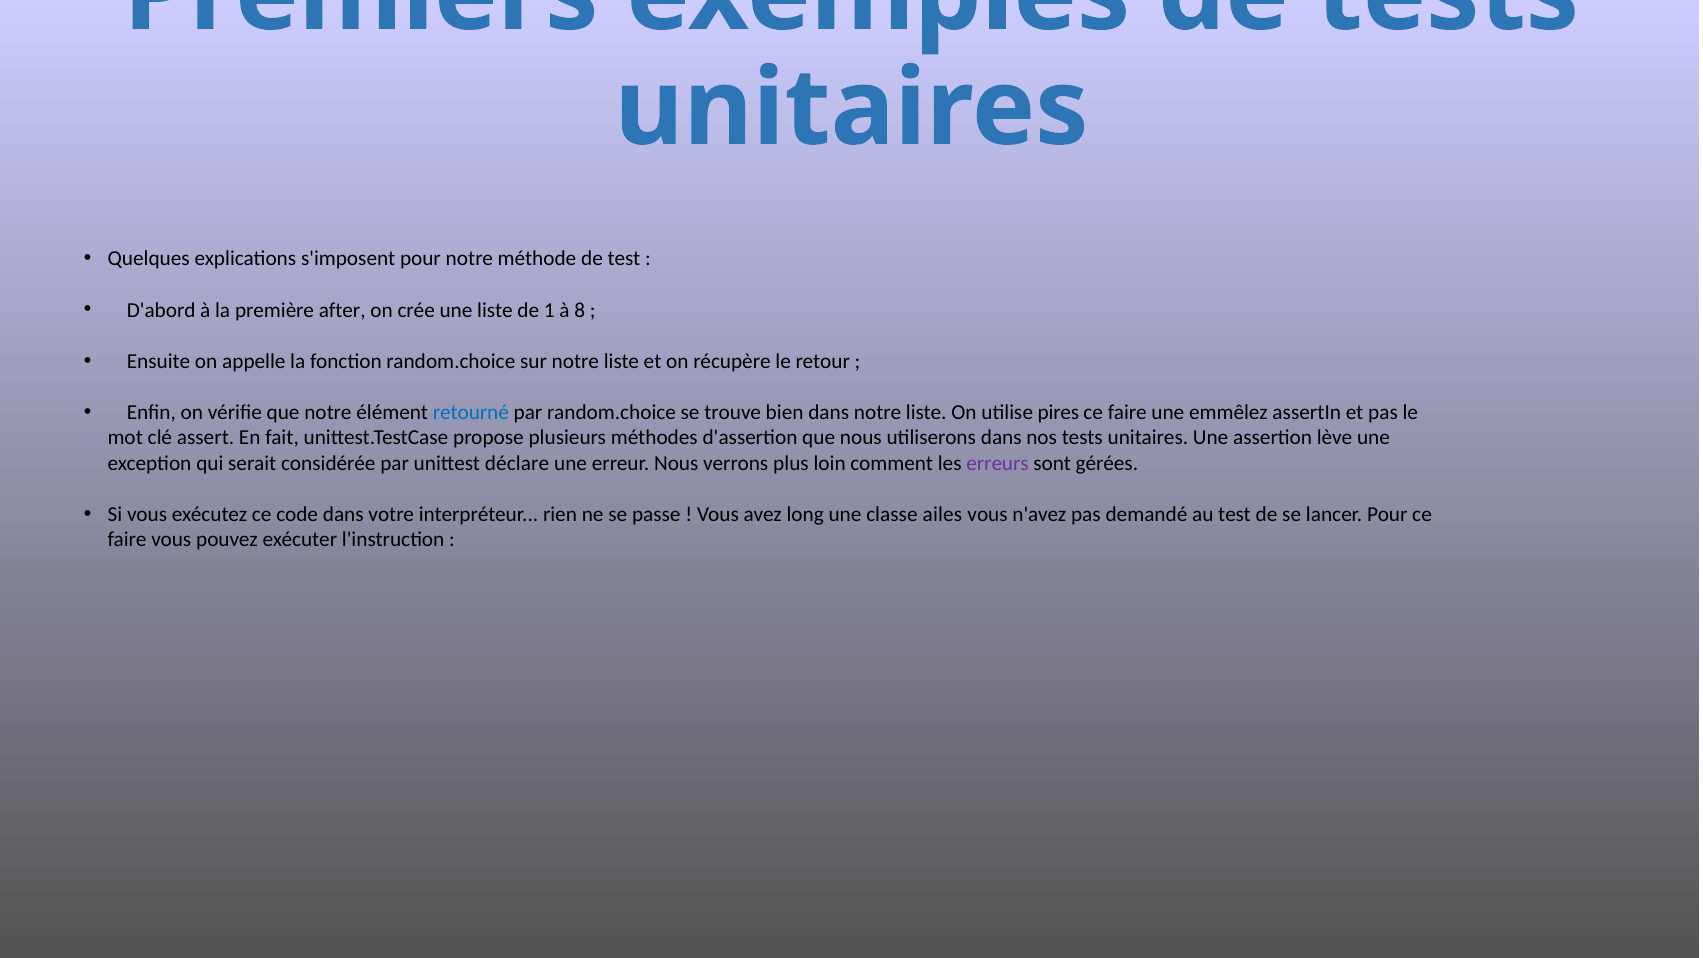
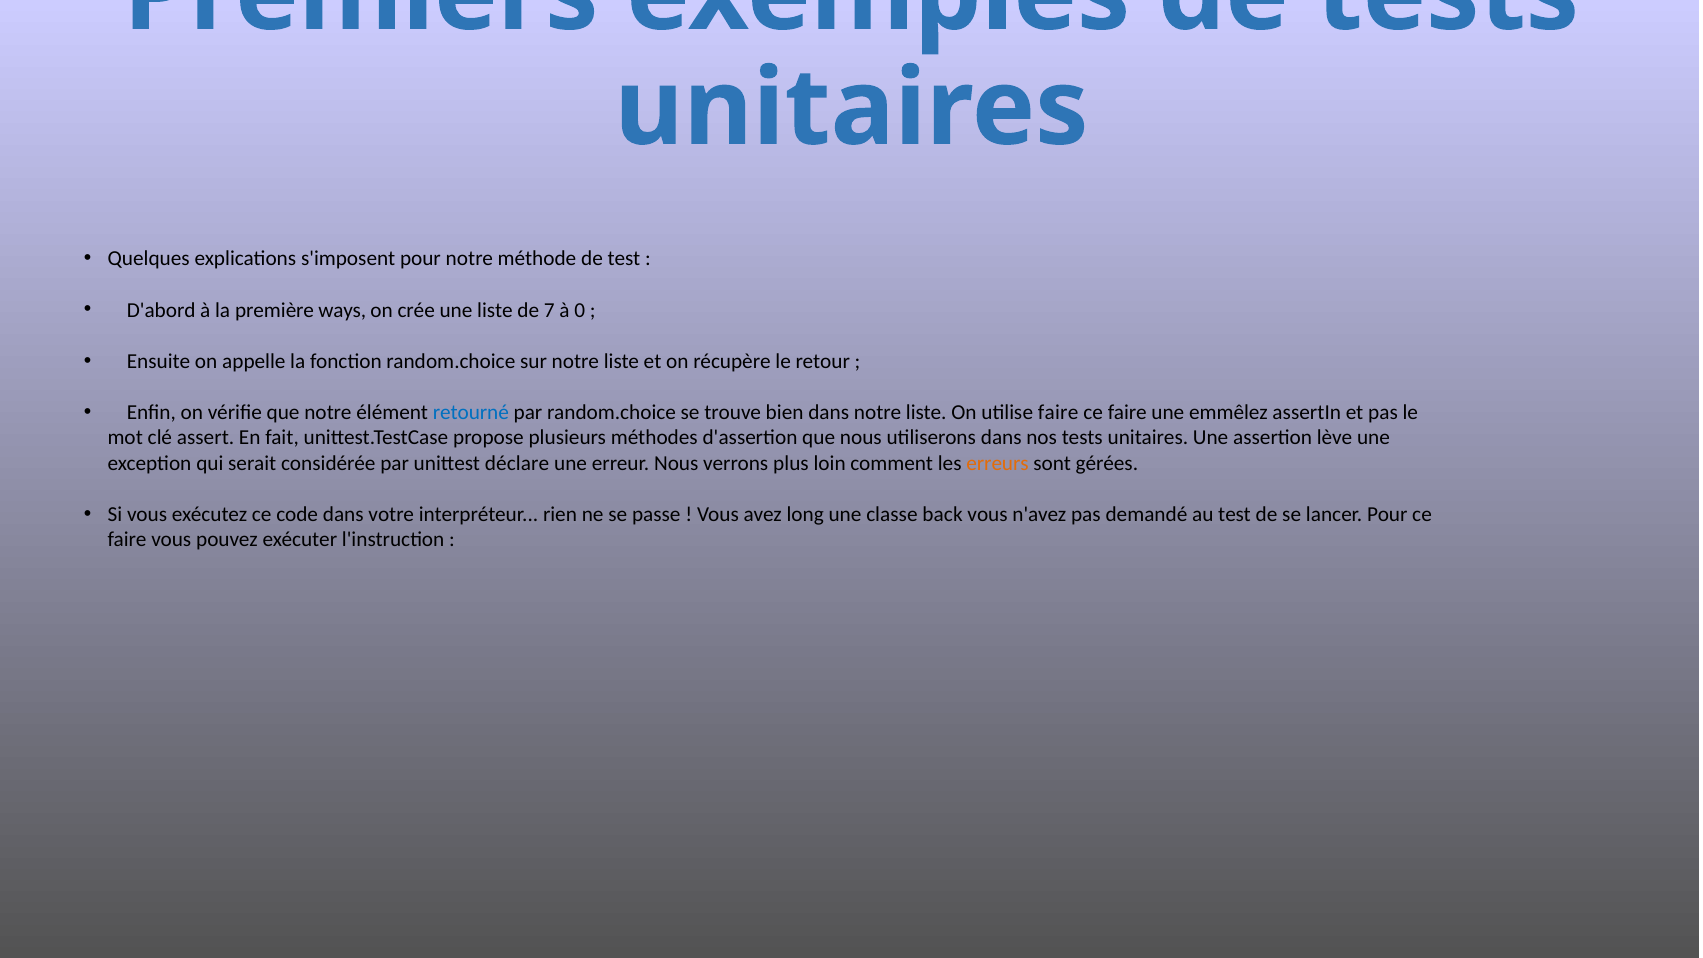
after: after -> ways
1: 1 -> 7
8: 8 -> 0
utilise pires: pires -> faire
erreurs colour: purple -> orange
ailes: ailes -> back
